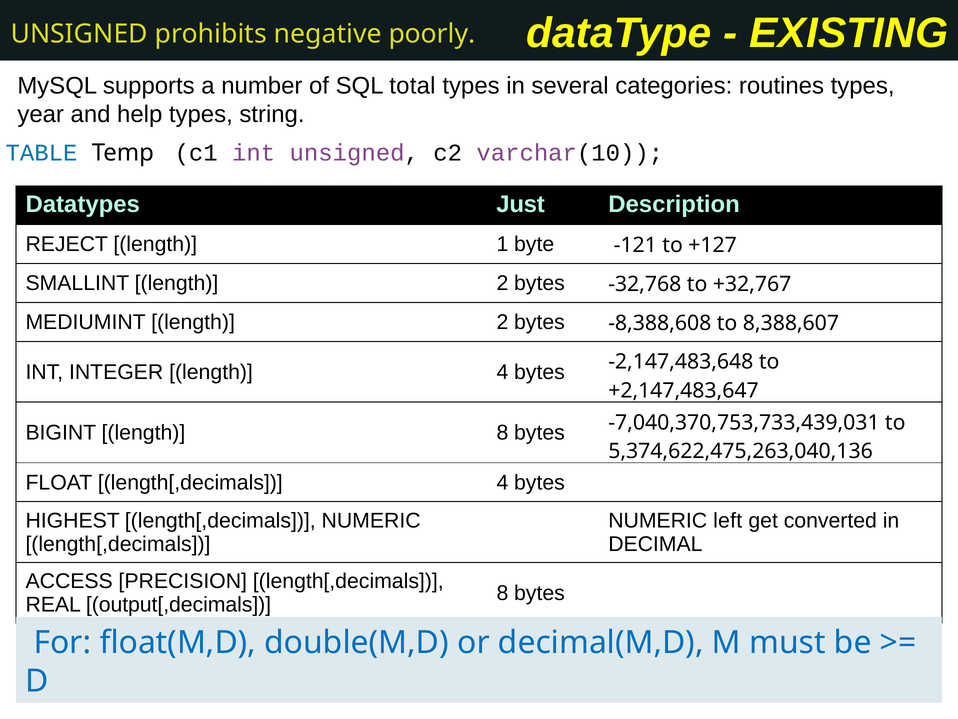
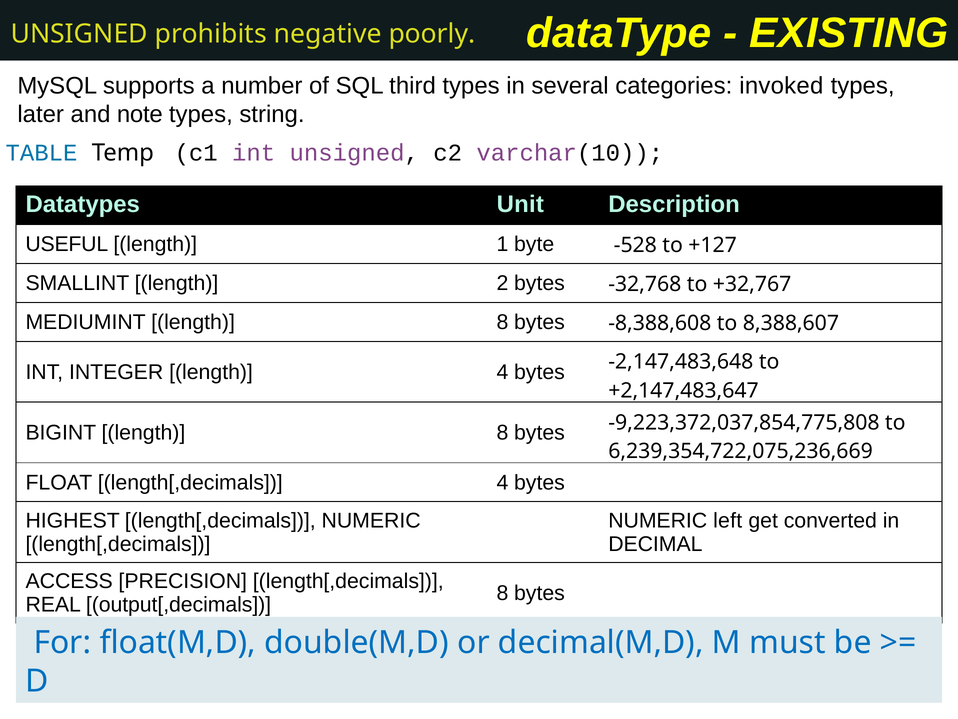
total: total -> third
routines: routines -> invoked
year: year -> later
help: help -> note
Just: Just -> Unit
REJECT: REJECT -> USEFUL
-121: -121 -> -528
MEDIUMINT length 2: 2 -> 8
-7,040,370,753,733,439,031: -7,040,370,753,733,439,031 -> -9,223,372,037,854,775,808
5,374,622,475,263,040,136: 5,374,622,475,263,040,136 -> 6,239,354,722,075,236,669
